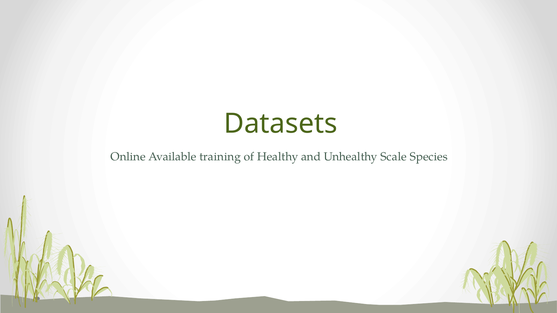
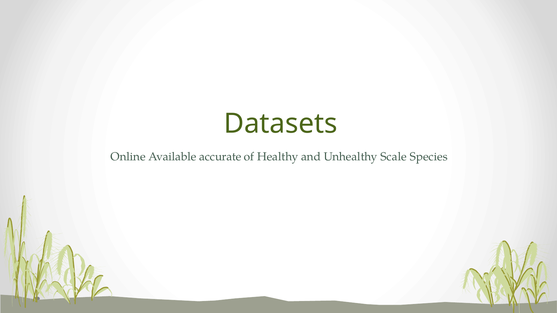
training: training -> accurate
